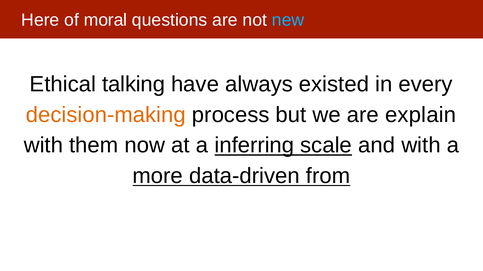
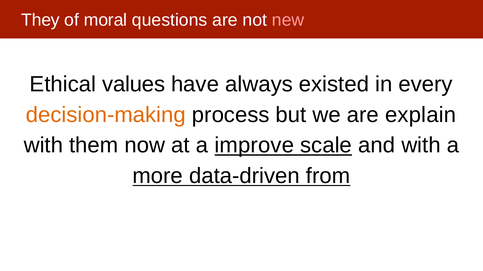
Here: Here -> They
new colour: light blue -> pink
talking: talking -> values
inferring: inferring -> improve
